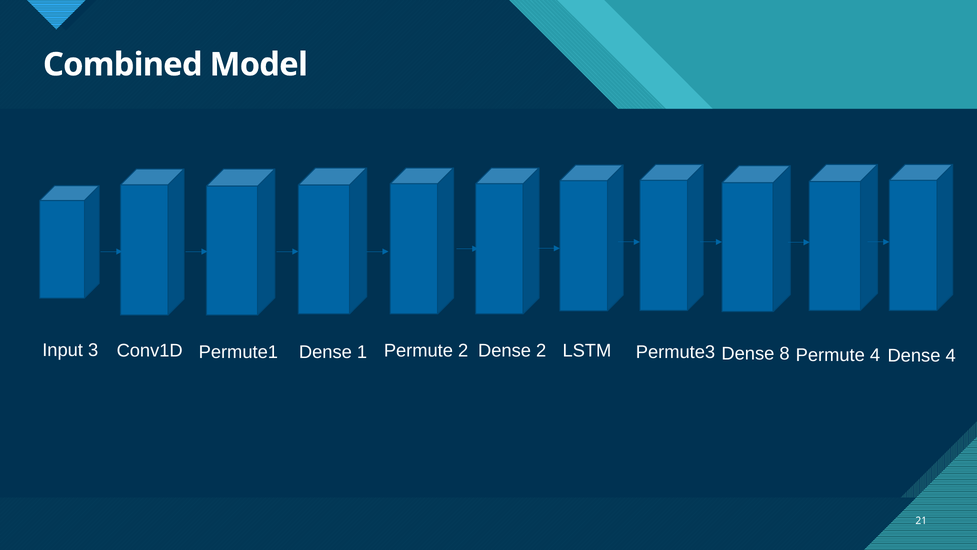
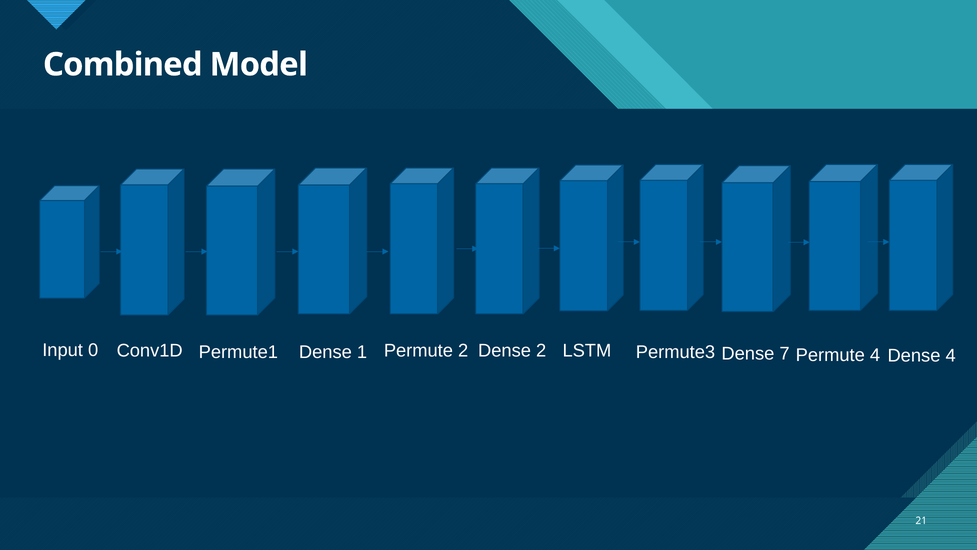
3: 3 -> 0
8: 8 -> 7
